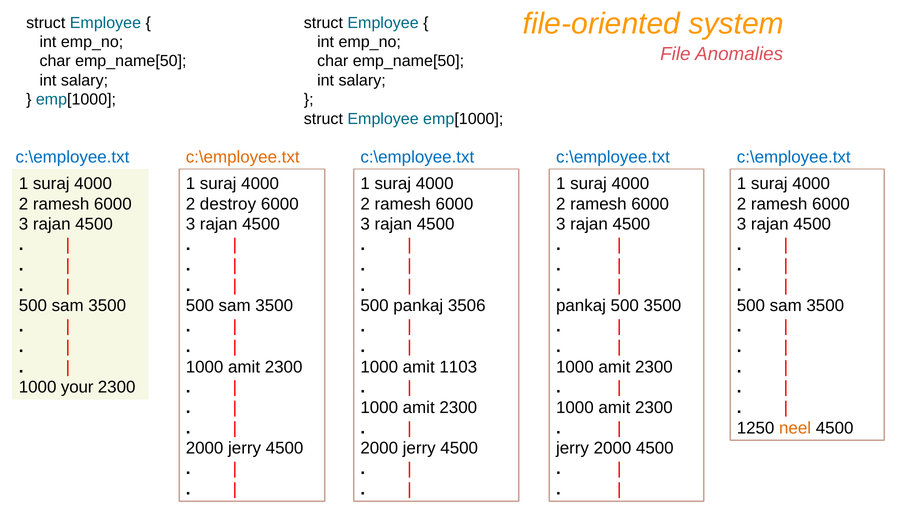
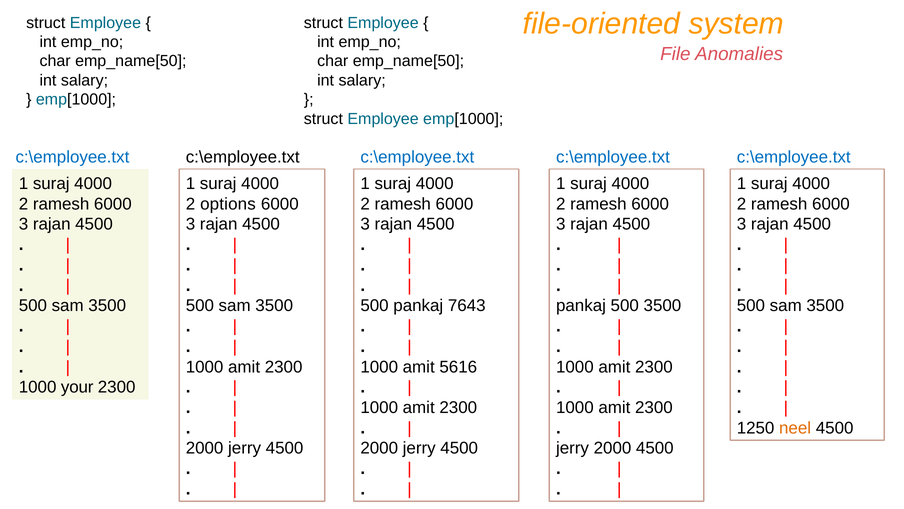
c:\employee.txt at (243, 157) colour: orange -> black
destroy: destroy -> options
3506: 3506 -> 7643
1103: 1103 -> 5616
